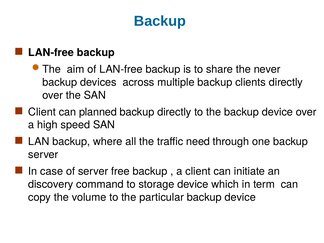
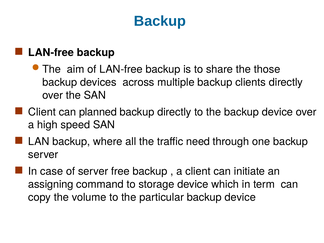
never: never -> those
discovery: discovery -> assigning
